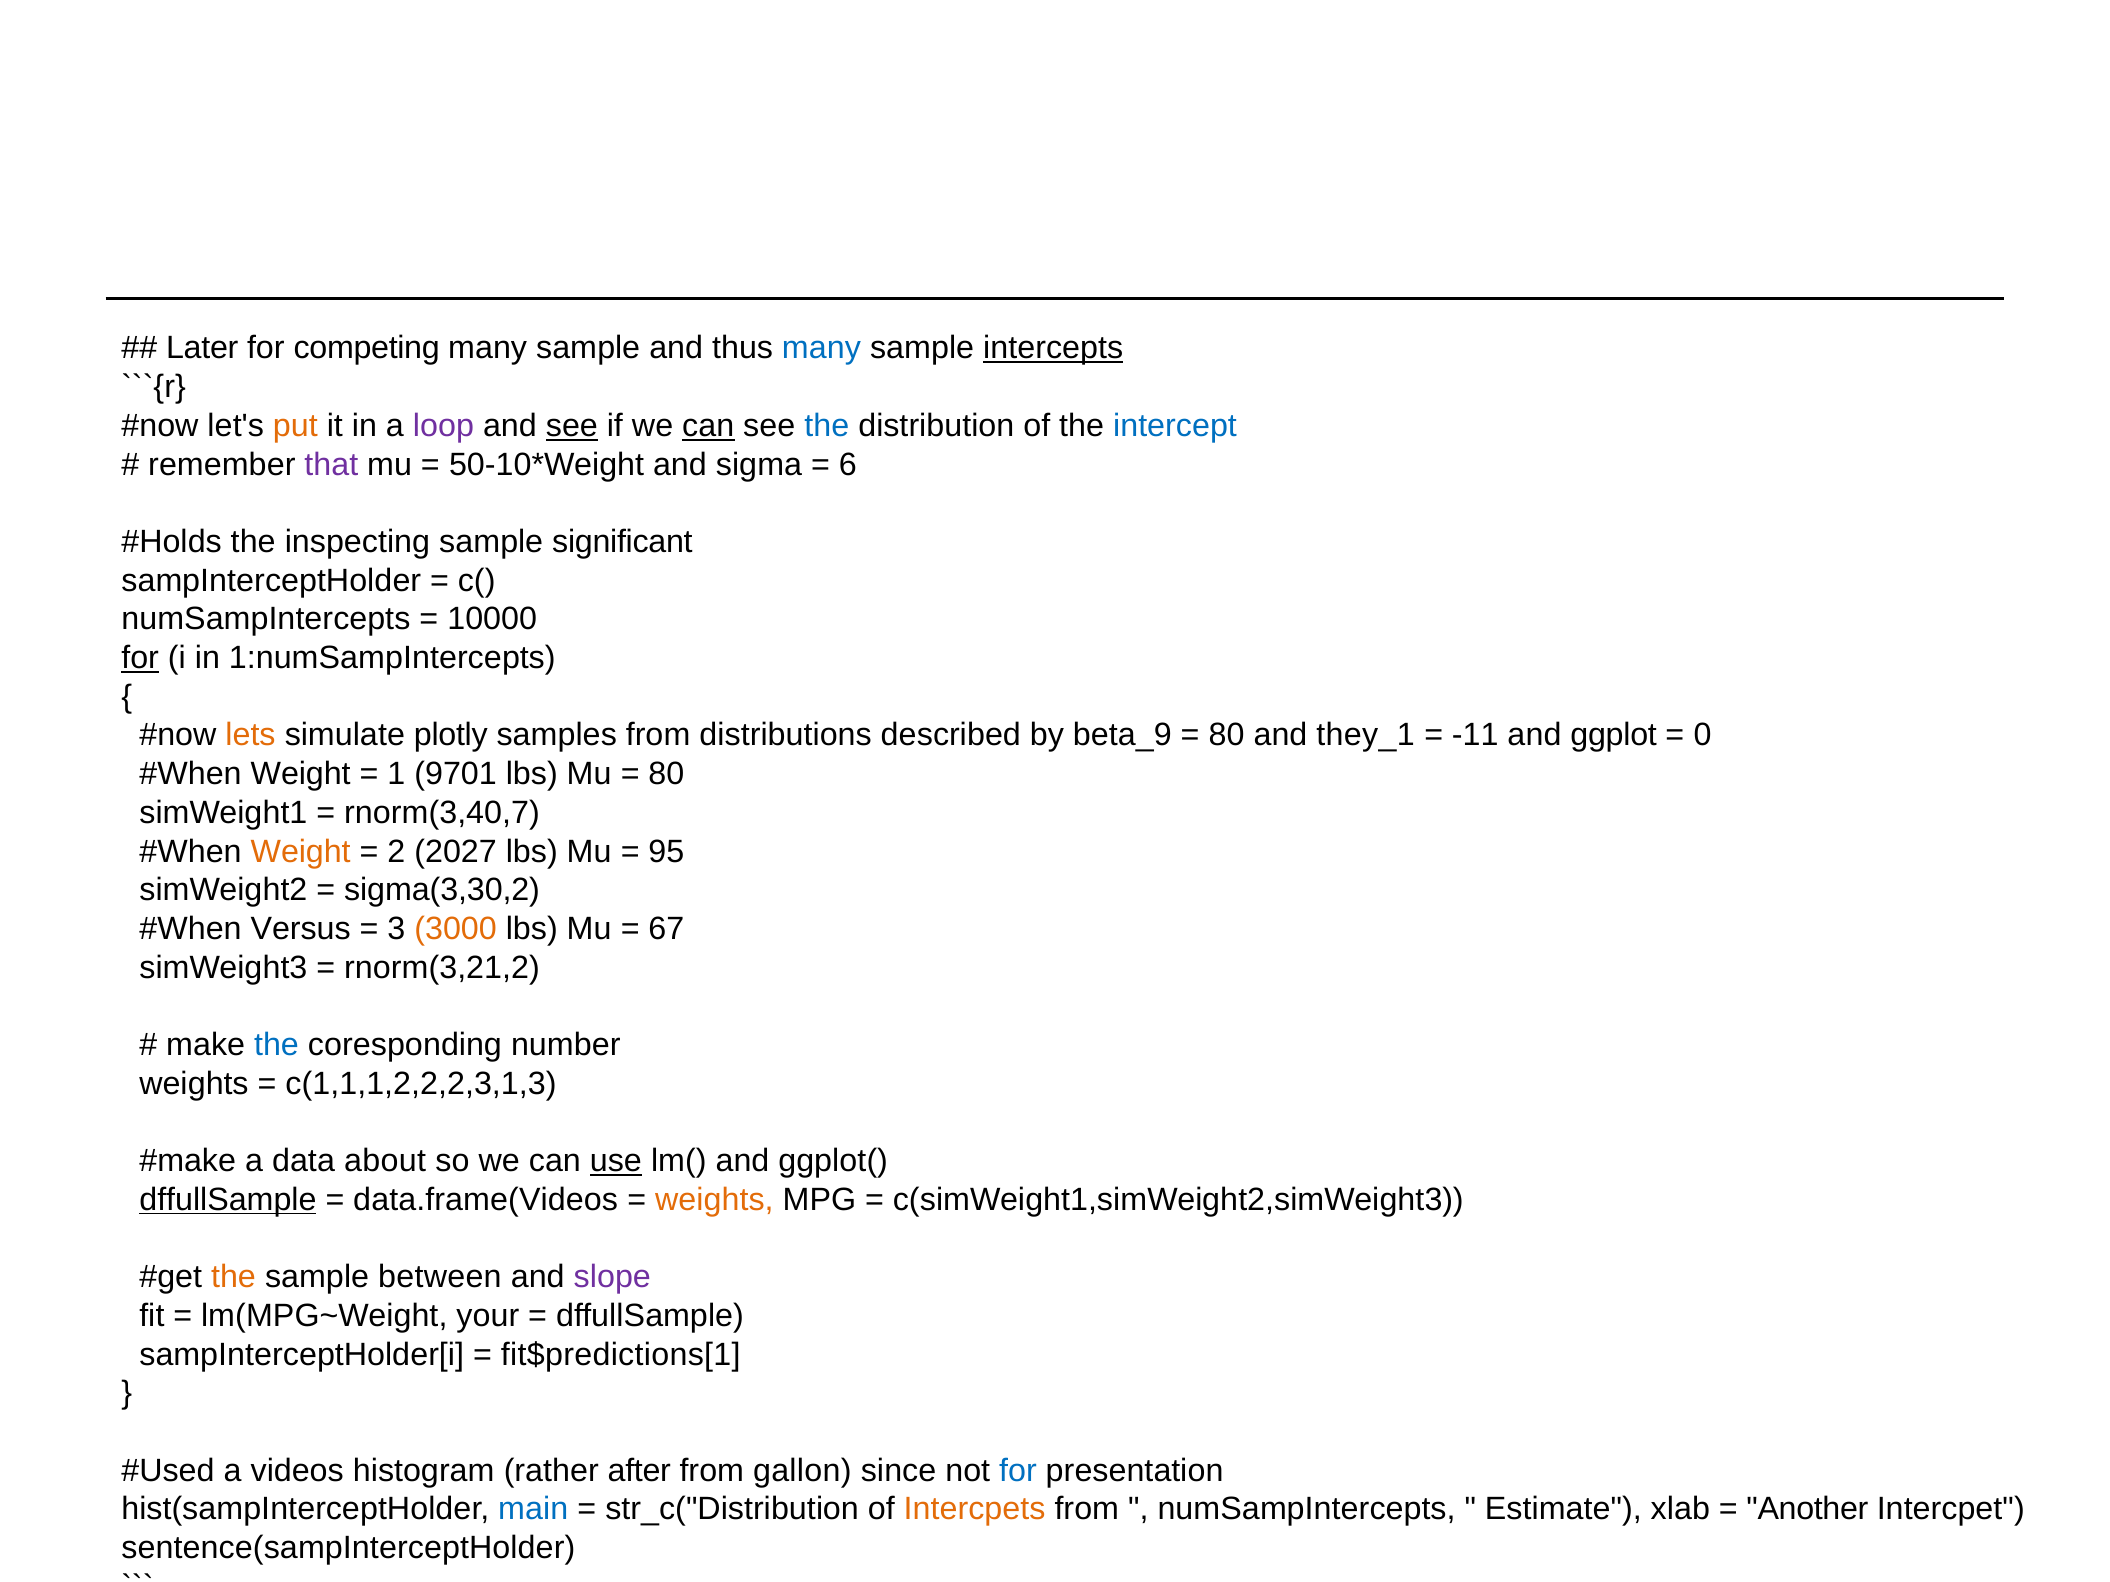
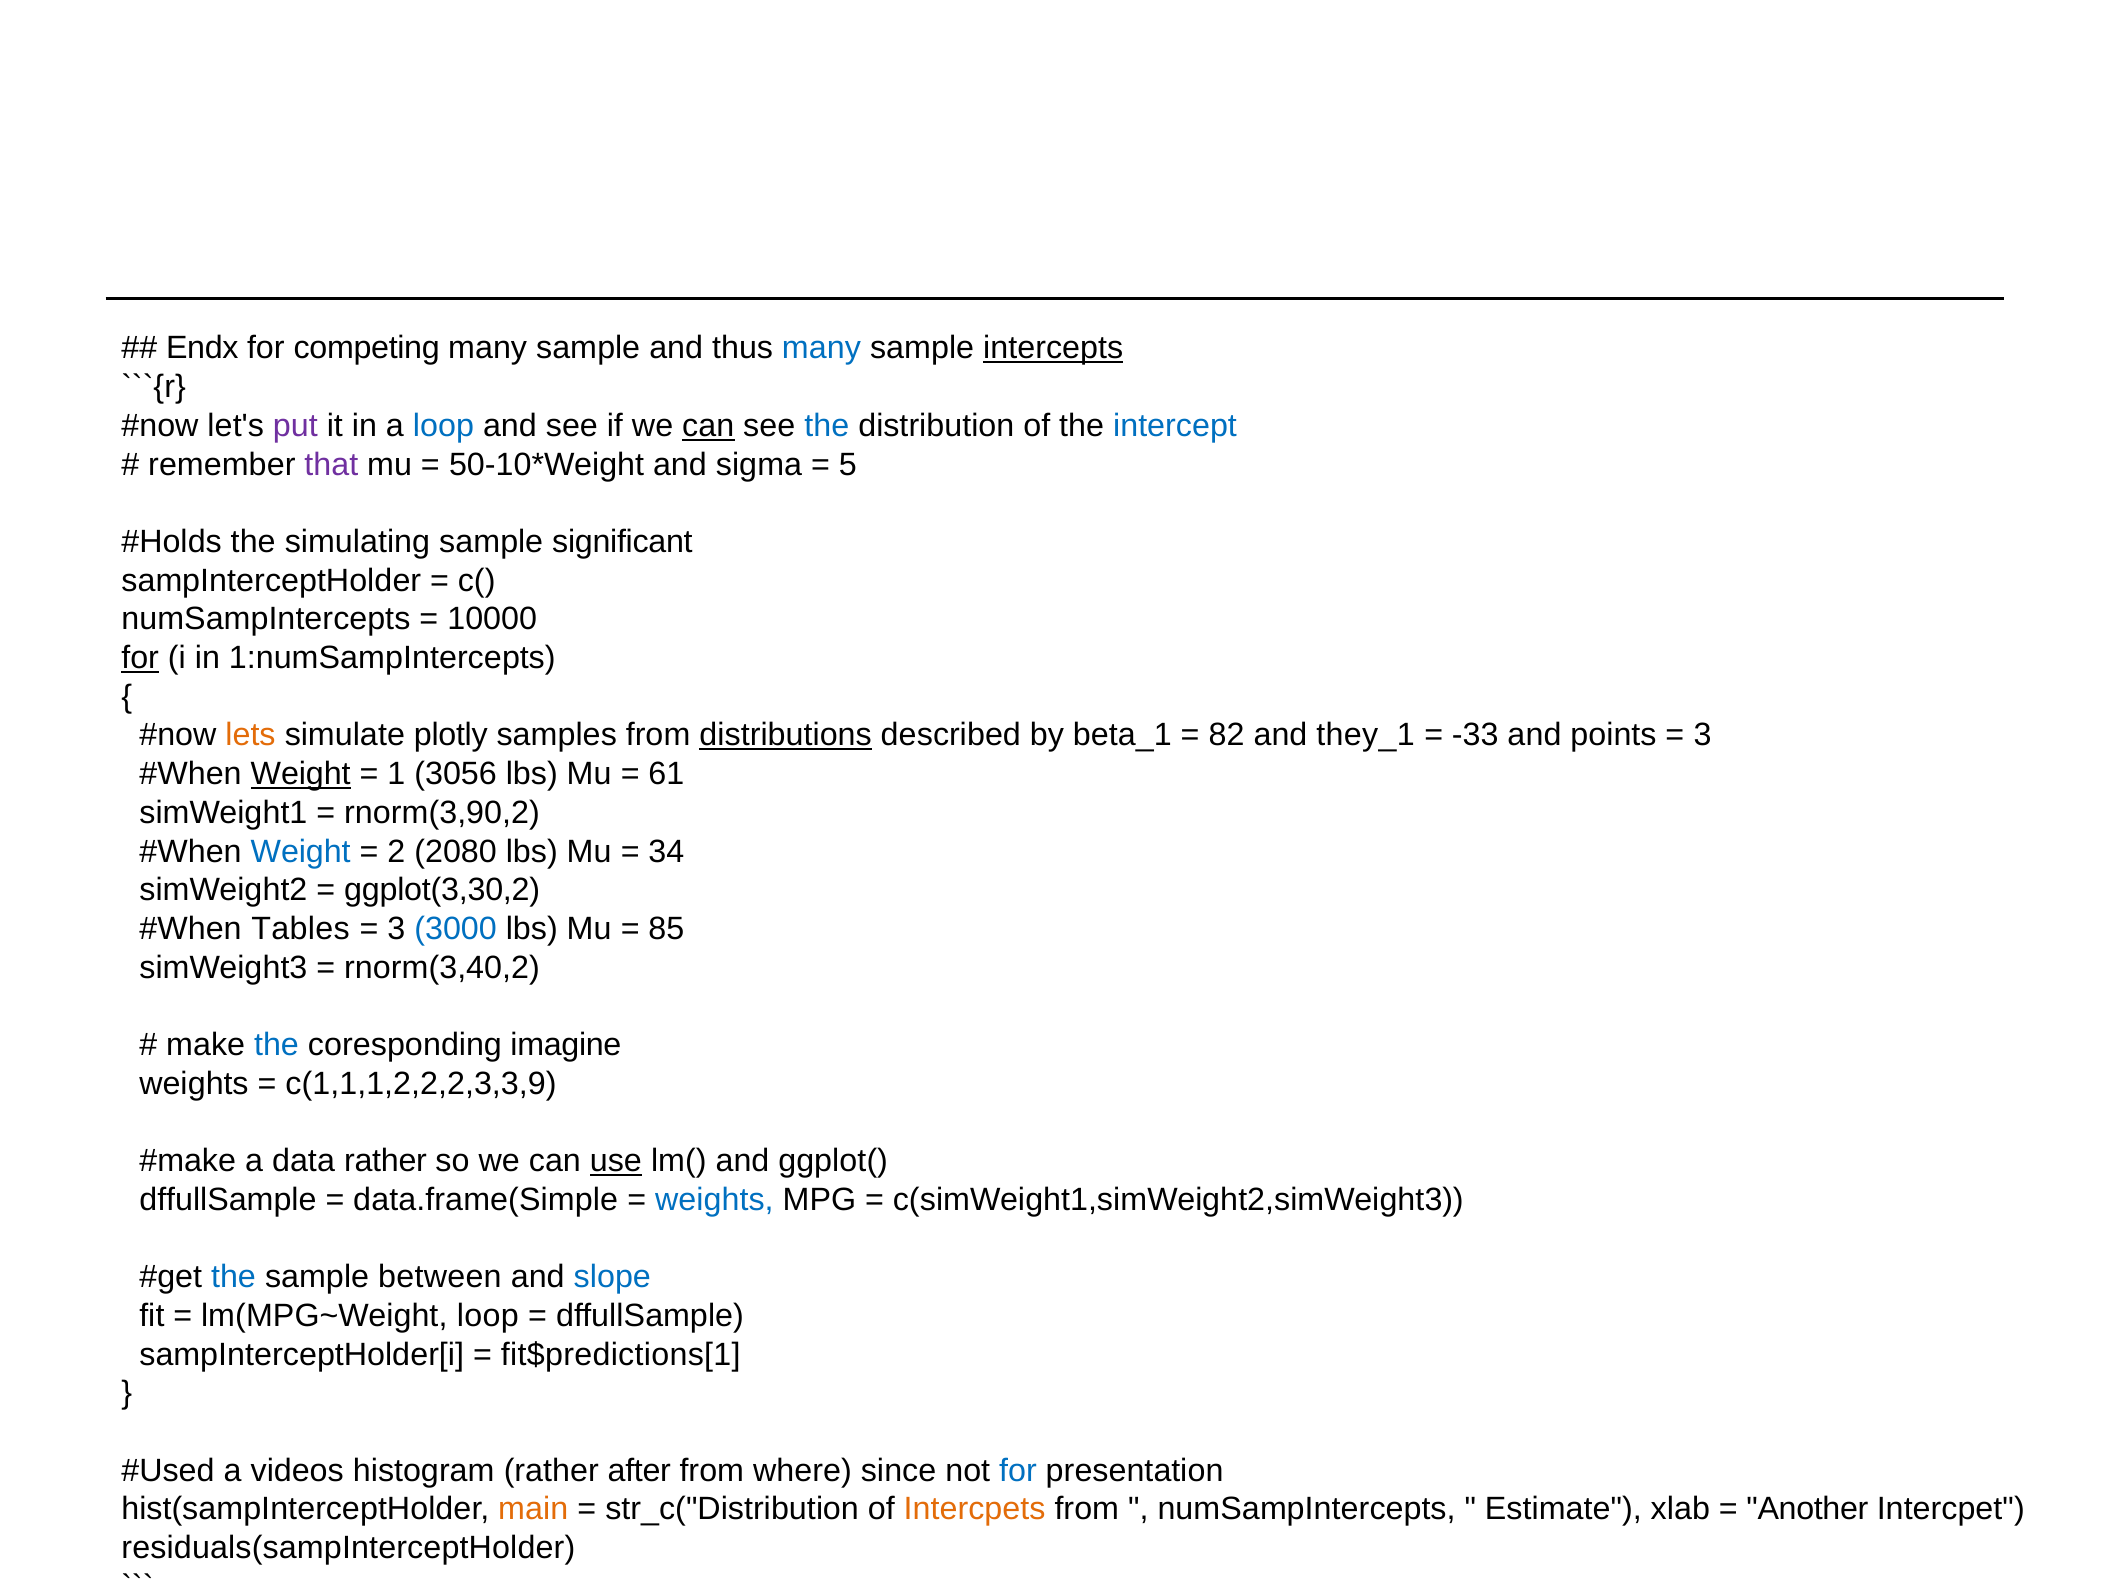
Later: Later -> Endx
put colour: orange -> purple
loop at (443, 426) colour: purple -> blue
see at (572, 426) underline: present -> none
6: 6 -> 5
inspecting: inspecting -> simulating
distributions underline: none -> present
beta_9: beta_9 -> beta_1
80 at (1227, 736): 80 -> 82
-11: -11 -> -33
ggplot: ggplot -> points
0 at (1702, 736): 0 -> 3
Weight at (301, 774) underline: none -> present
9701: 9701 -> 3056
80 at (666, 774): 80 -> 61
rnorm(3,40,7: rnorm(3,40,7 -> rnorm(3,90,2
Weight at (301, 852) colour: orange -> blue
2027: 2027 -> 2080
95: 95 -> 34
sigma(3,30,2: sigma(3,30,2 -> ggplot(3,30,2
Versus: Versus -> Tables
3000 colour: orange -> blue
67: 67 -> 85
rnorm(3,21,2: rnorm(3,21,2 -> rnorm(3,40,2
number: number -> imagine
c(1,1,1,2,2,2,3,1,3: c(1,1,1,2,2,2,3,1,3 -> c(1,1,1,2,2,2,3,3,9
data about: about -> rather
dffullSample at (228, 1200) underline: present -> none
data.frame(Videos: data.frame(Videos -> data.frame(Simple
weights at (714, 1200) colour: orange -> blue
the at (233, 1277) colour: orange -> blue
slope colour: purple -> blue
lm(MPG~Weight your: your -> loop
gallon: gallon -> where
main colour: blue -> orange
sentence(sampInterceptHolder: sentence(sampInterceptHolder -> residuals(sampInterceptHolder
